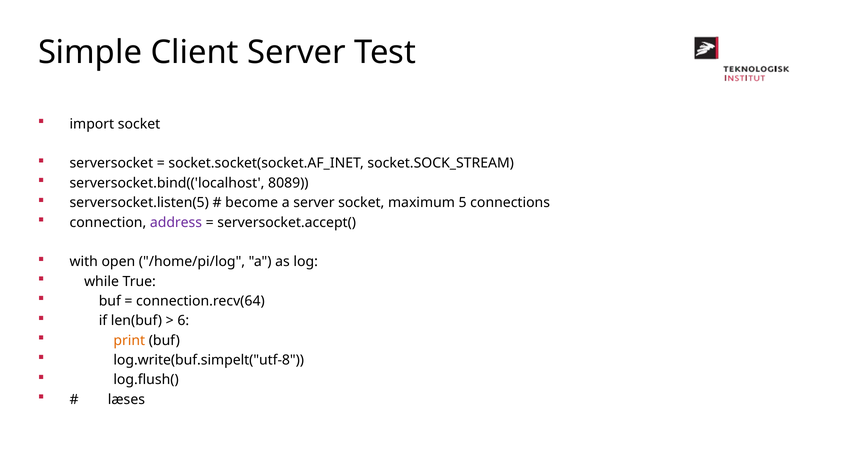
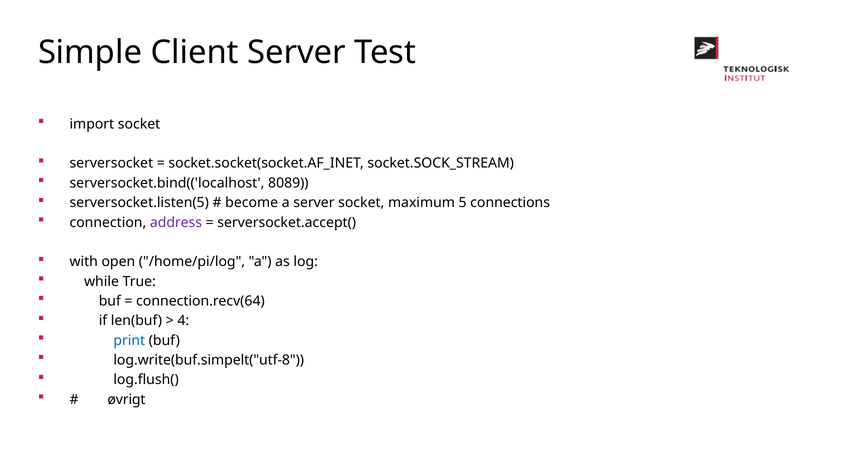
6: 6 -> 4
print colour: orange -> blue
læses: læses -> øvrigt
